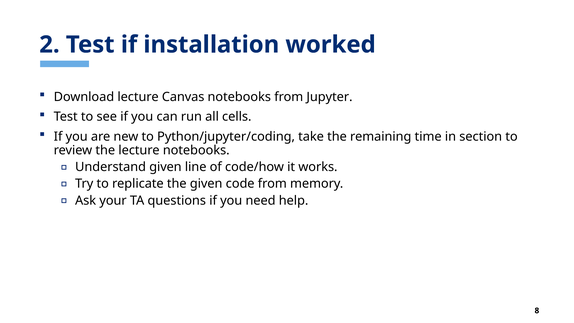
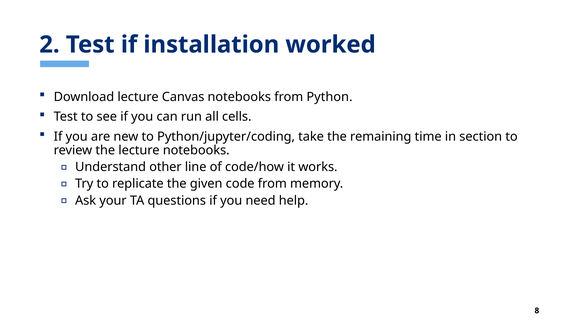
Jupyter: Jupyter -> Python
Understand given: given -> other
